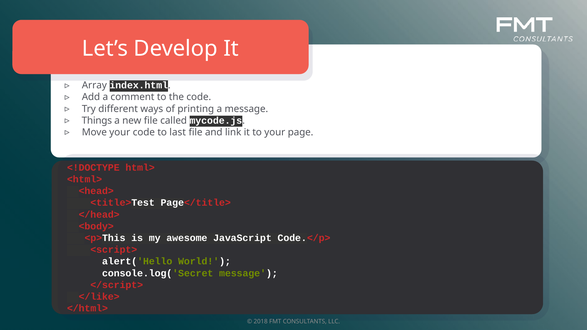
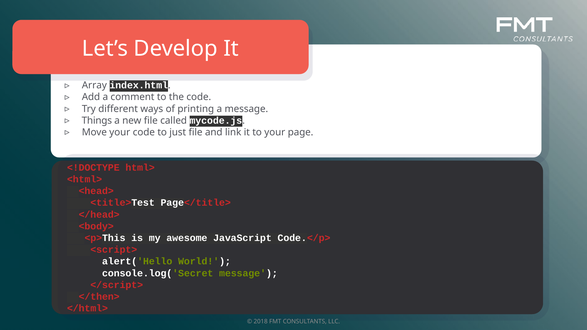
last: last -> just
</like>: </like> -> </then>
